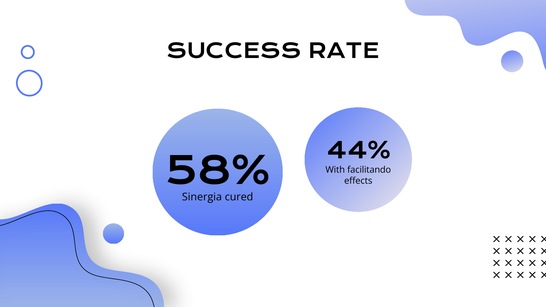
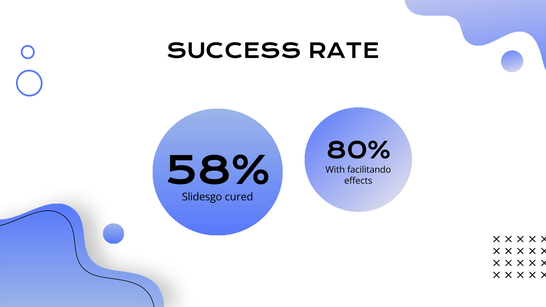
44%: 44% -> 80%
Sinergia: Sinergia -> Slidesgo
